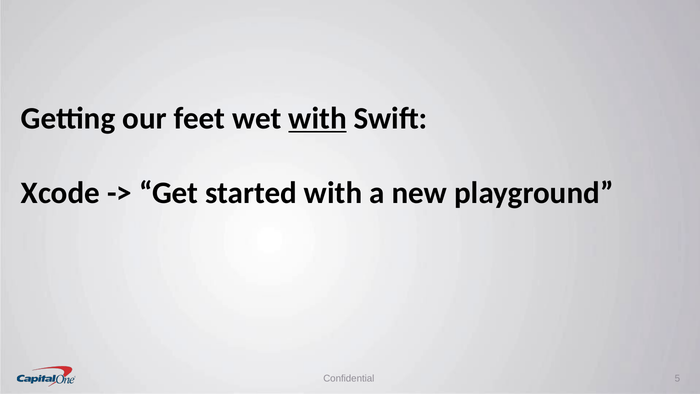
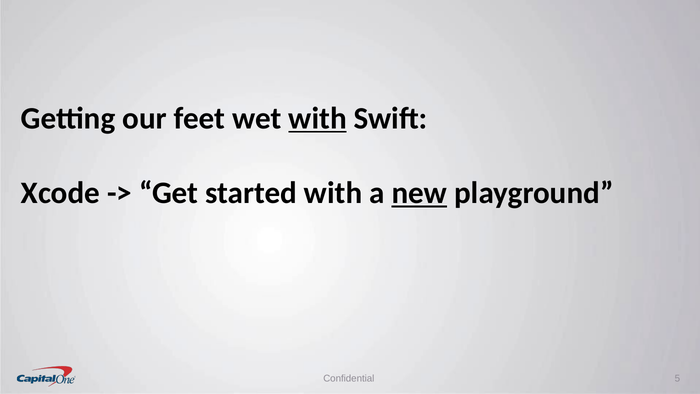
new underline: none -> present
